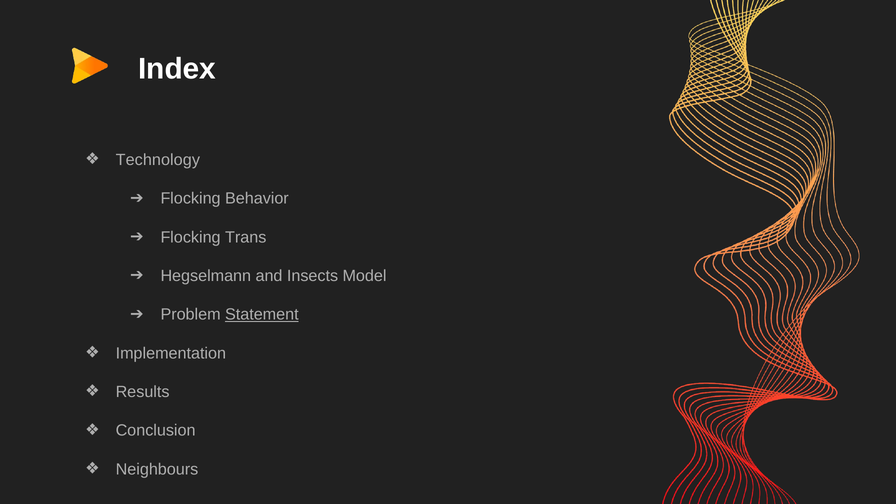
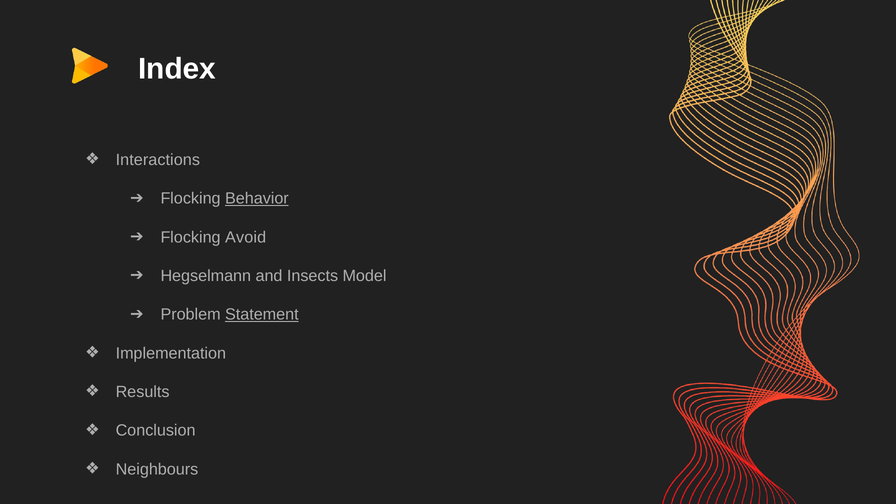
Technology: Technology -> Interactions
Behavior underline: none -> present
Trans: Trans -> Avoid
